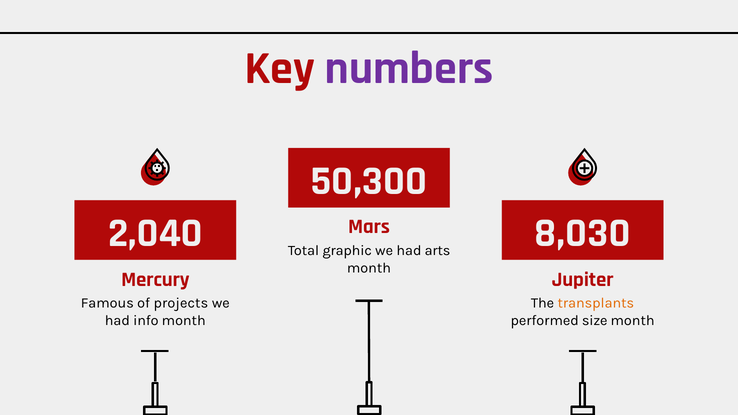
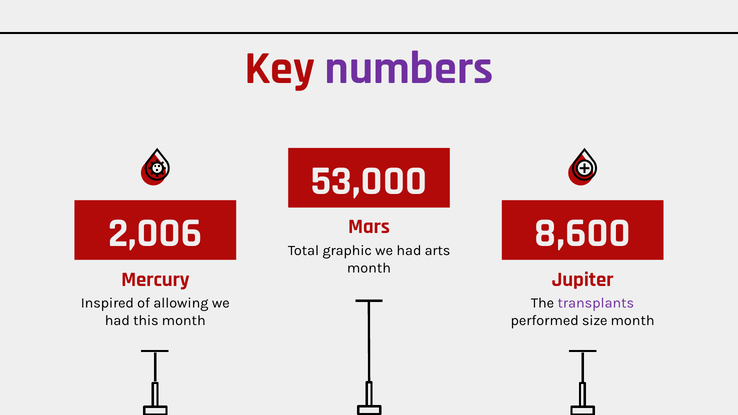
50,300: 50,300 -> 53,000
2,040: 2,040 -> 2,006
8,030: 8,030 -> 8,600
Famous: Famous -> Inspired
projects: projects -> allowing
transplants colour: orange -> purple
info: info -> this
